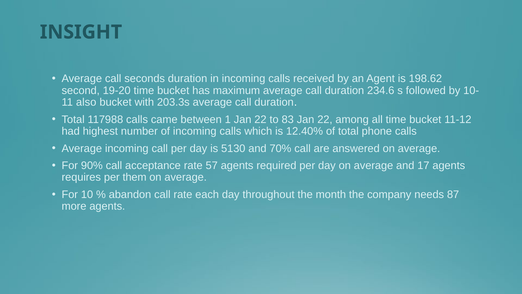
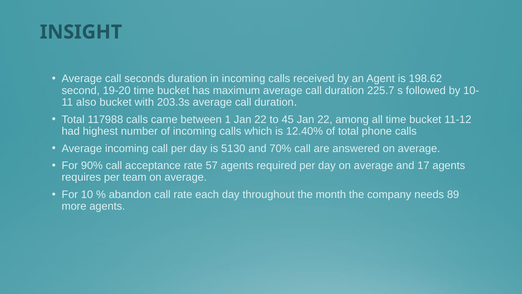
234.6: 234.6 -> 225.7
83: 83 -> 45
them: them -> team
87: 87 -> 89
